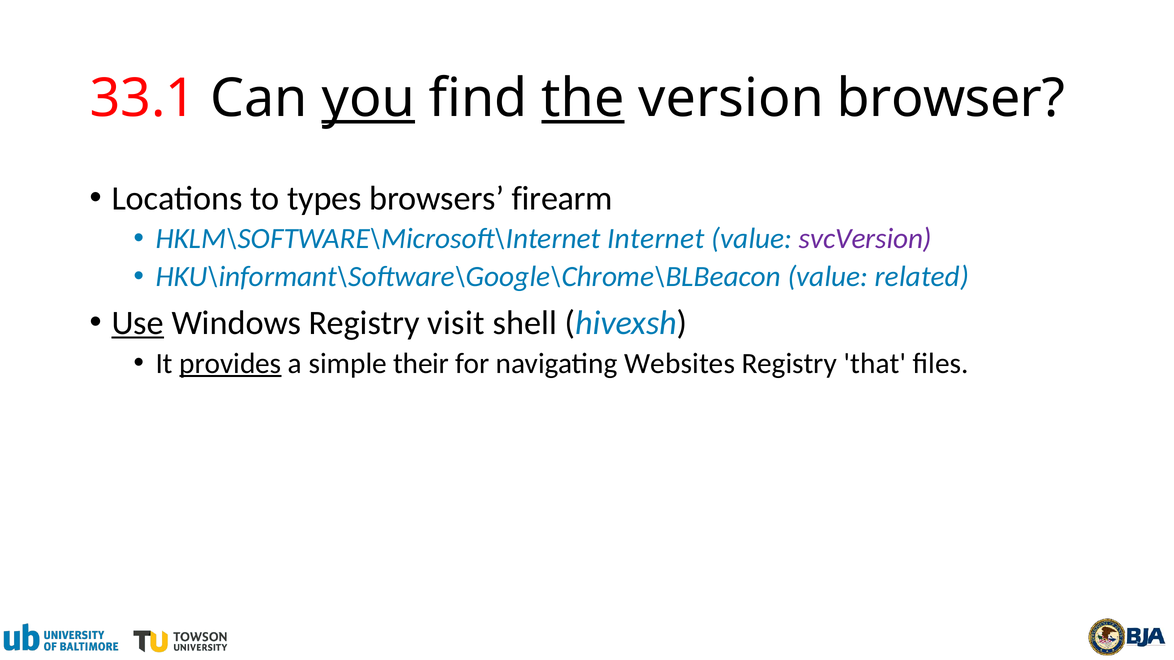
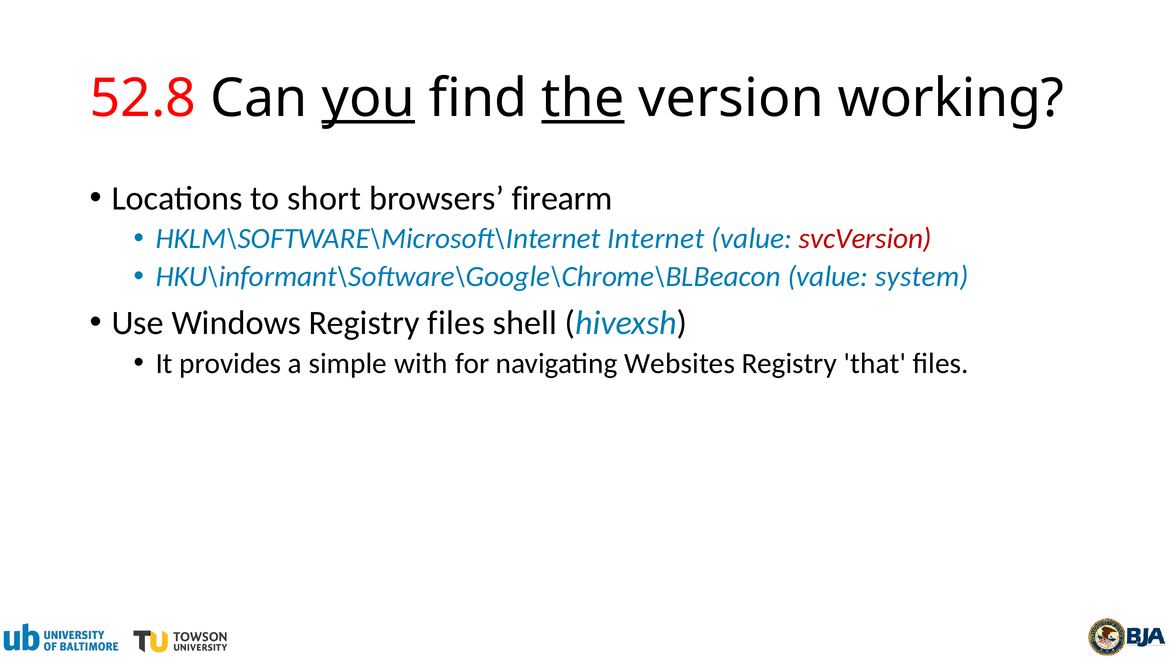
33.1: 33.1 -> 52.8
browser: browser -> working
types: types -> short
svcVersion colour: purple -> red
related: related -> system
Use underline: present -> none
Registry visit: visit -> files
provides underline: present -> none
their: their -> with
